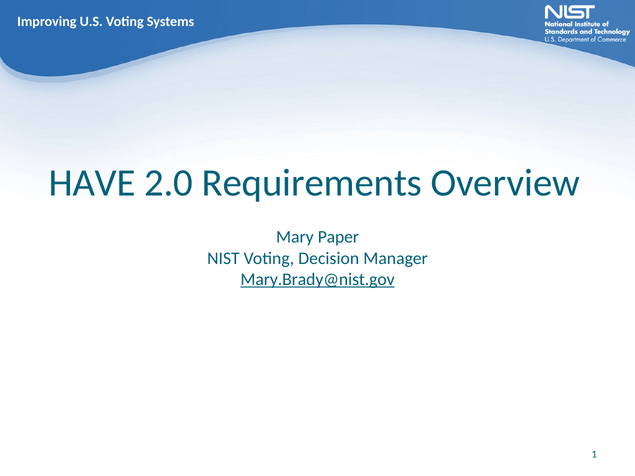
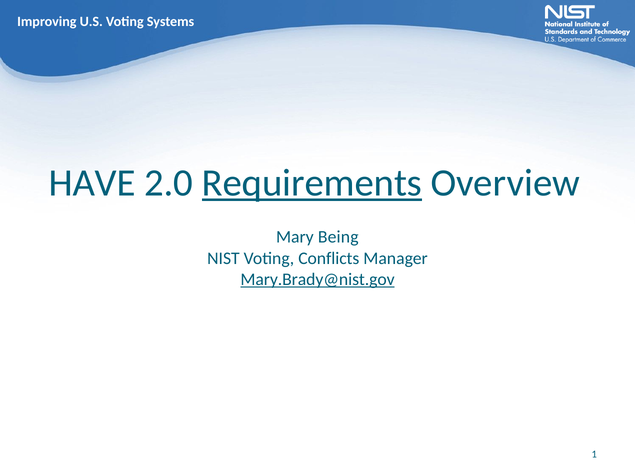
Requirements underline: none -> present
Paper: Paper -> Being
Decision: Decision -> Conflicts
